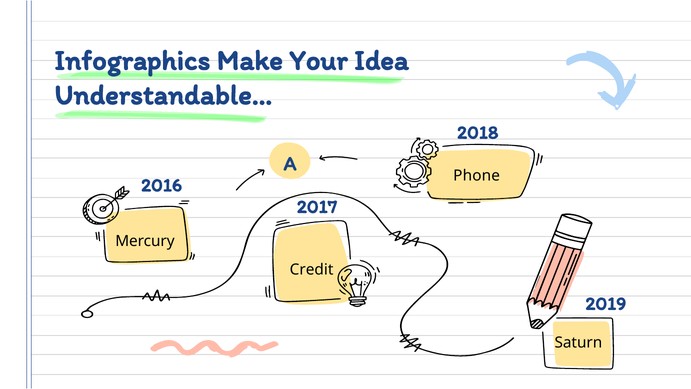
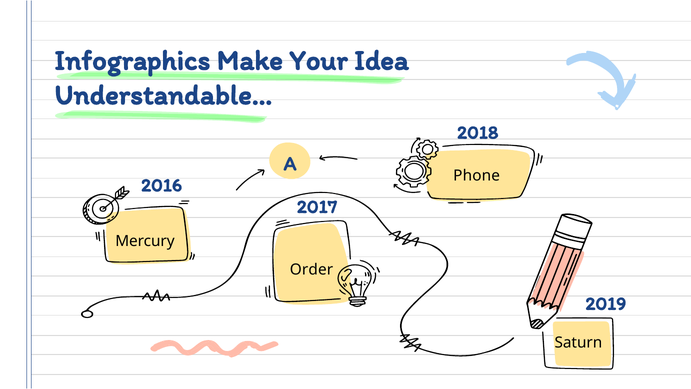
Credit: Credit -> Order
